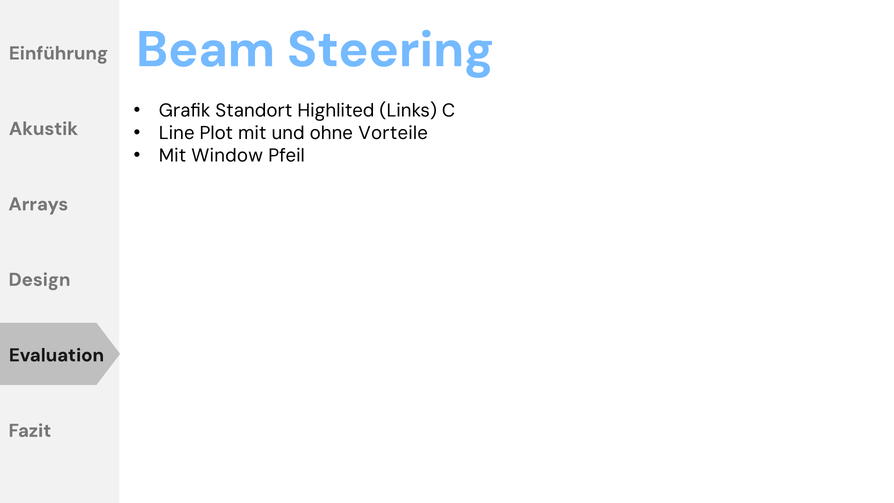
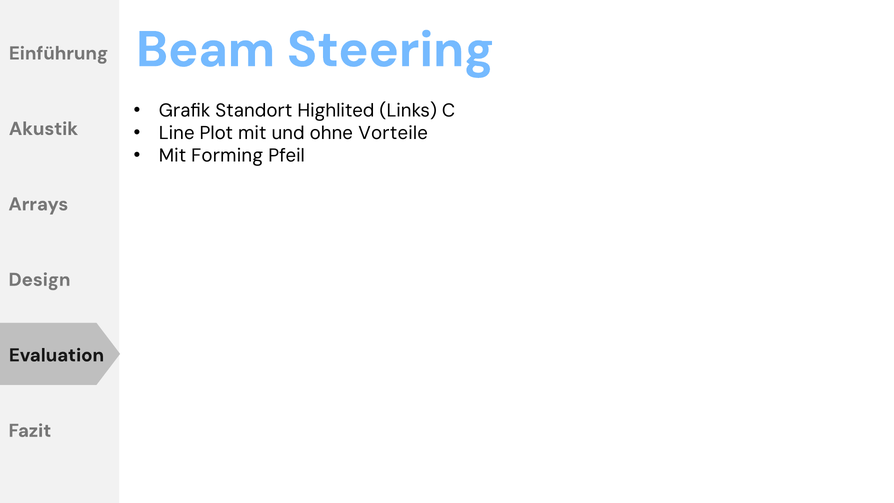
Window: Window -> Forming
